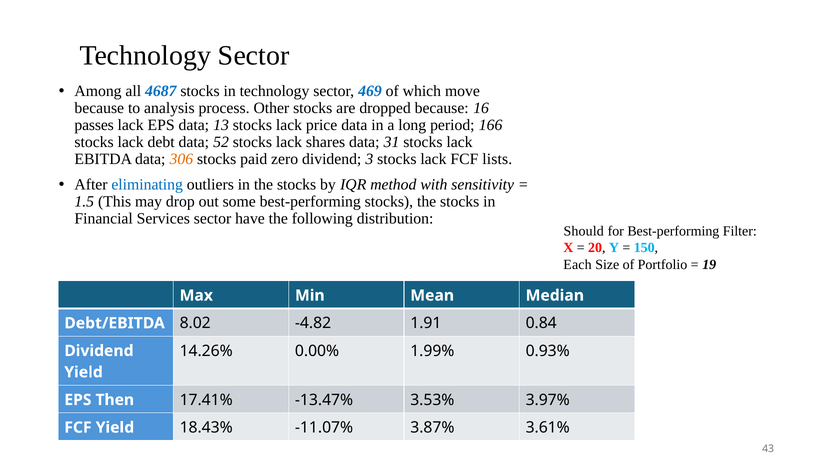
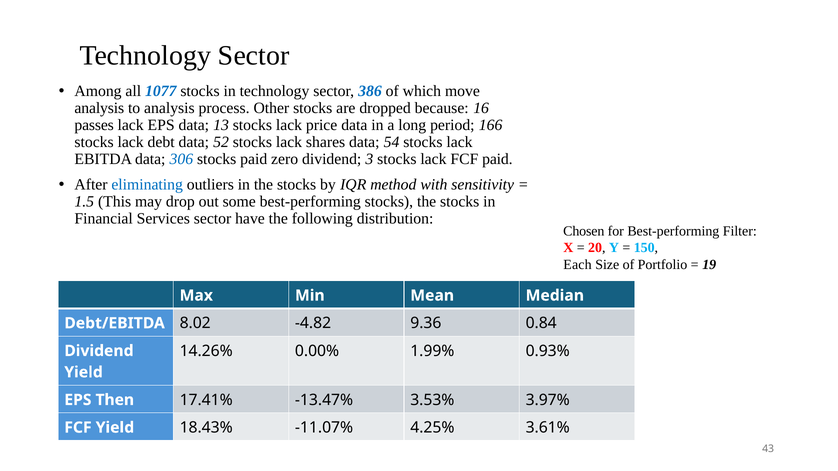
4687: 4687 -> 1077
469: 469 -> 386
because at (99, 108): because -> analysis
31: 31 -> 54
306 colour: orange -> blue
FCF lists: lists -> paid
Should: Should -> Chosen
1.91: 1.91 -> 9.36
3.87%: 3.87% -> 4.25%
